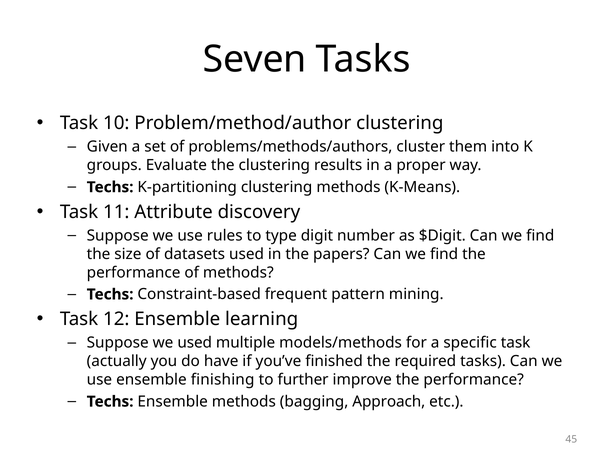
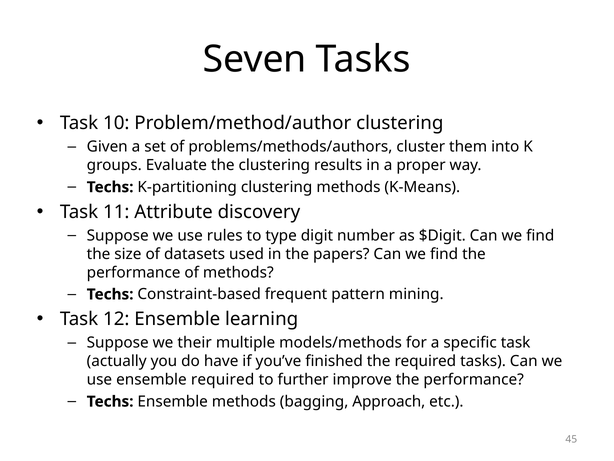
we used: used -> their
ensemble finishing: finishing -> required
